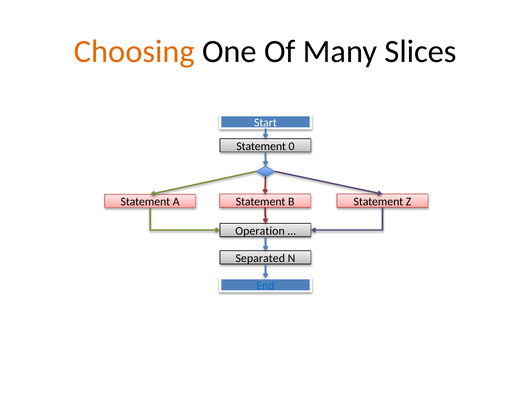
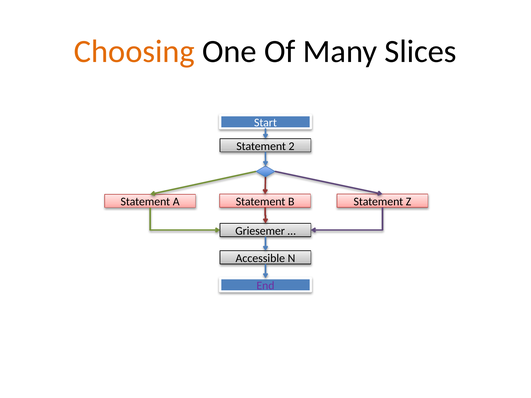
0: 0 -> 2
Operation: Operation -> Griesemer
Separated: Separated -> Accessible
End colour: blue -> purple
